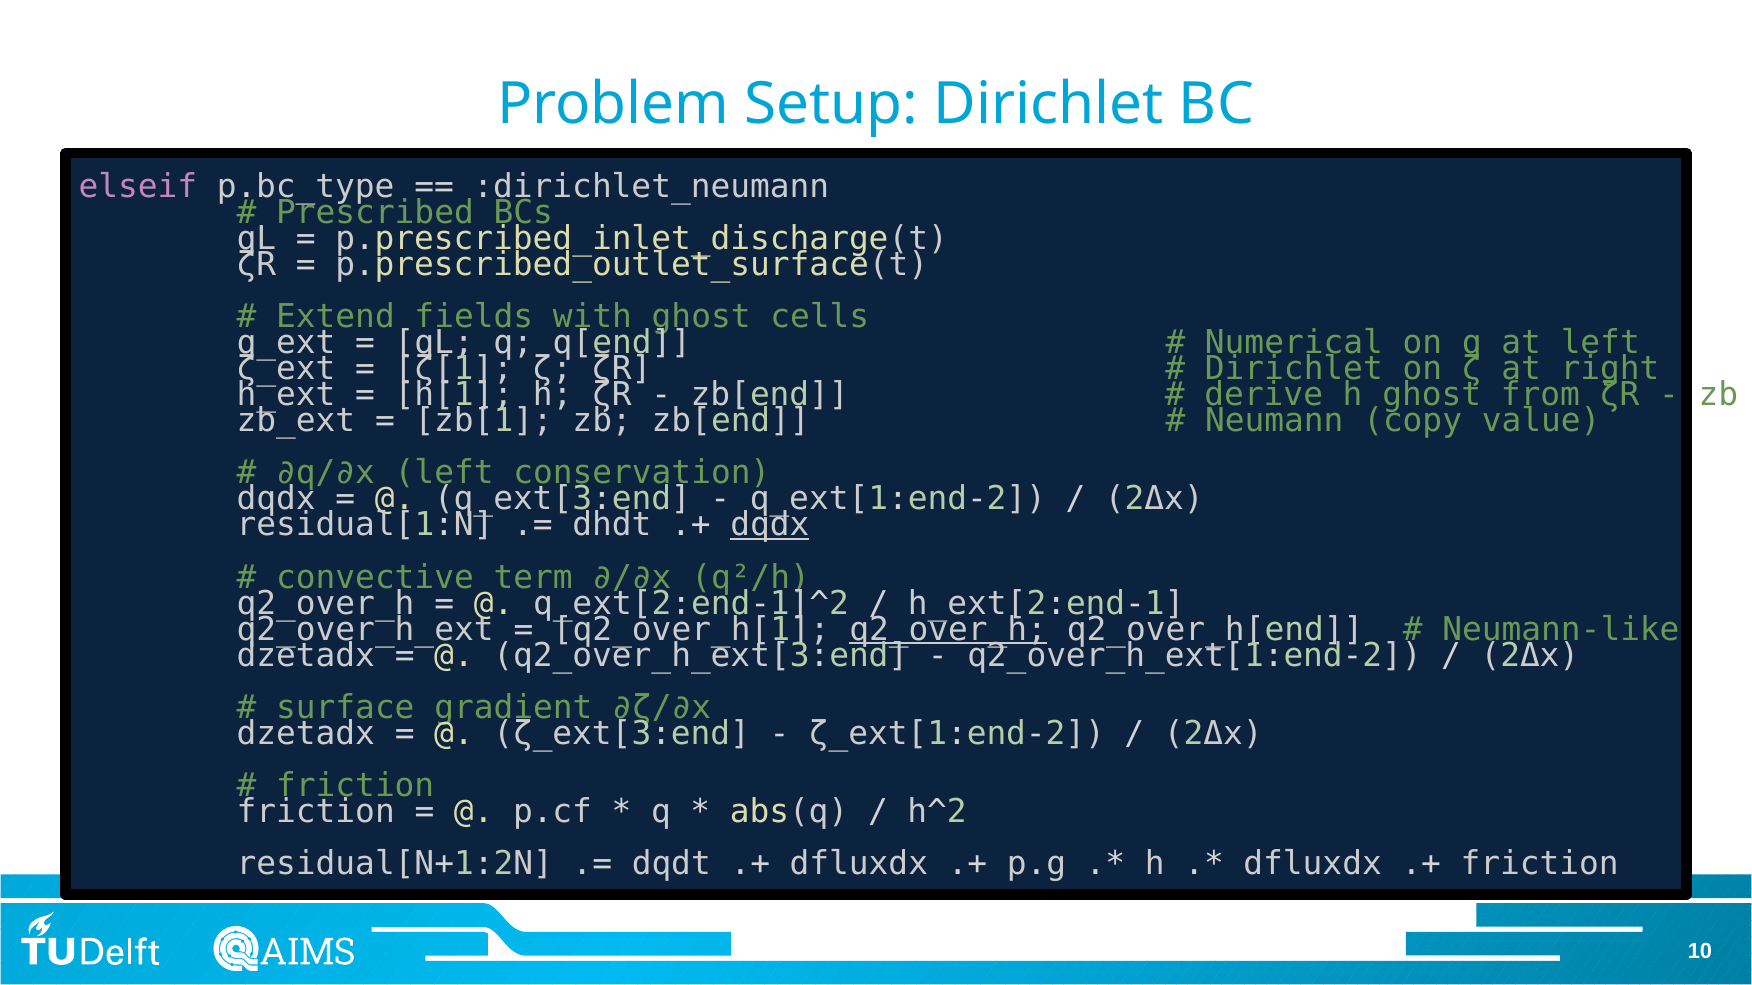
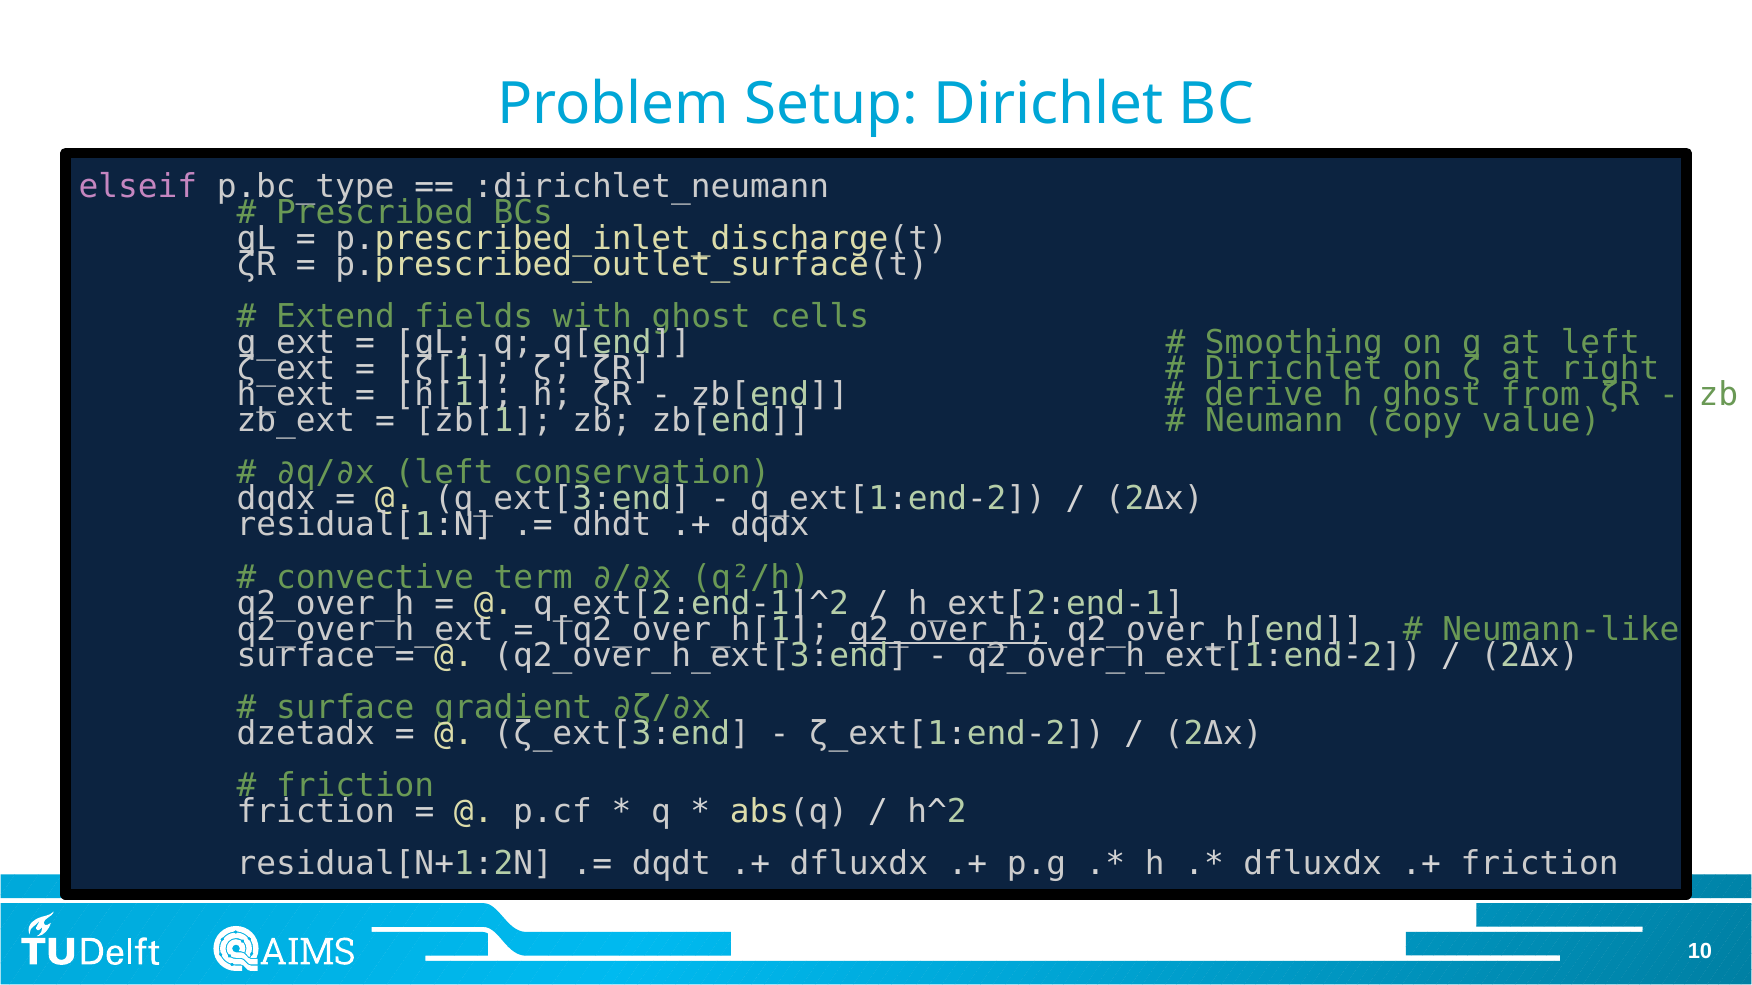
Numerical: Numerical -> Smoothing
dqdx at (770, 525) underline: present -> none
dzetadx at (306, 656): dzetadx -> surface
